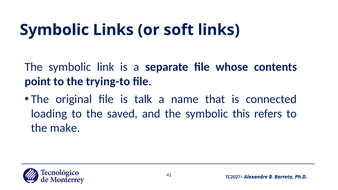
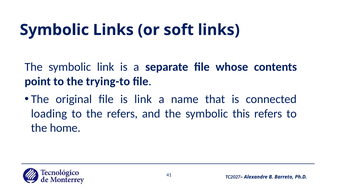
is talk: talk -> link
the saved: saved -> refers
make: make -> home
